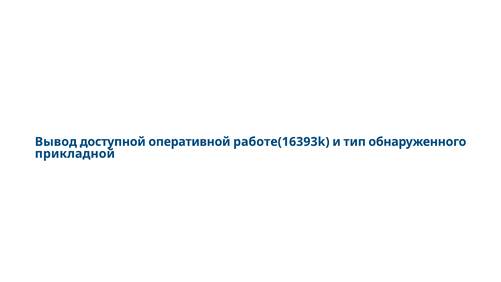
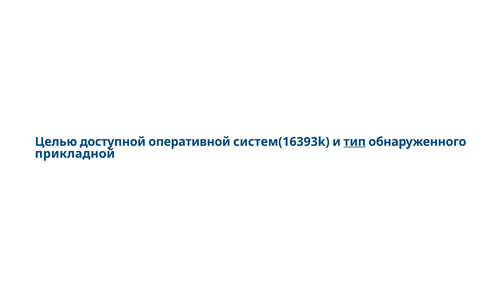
Вывод: Вывод -> Целью
работе(16393k: работе(16393k -> систем(16393k
тип underline: none -> present
